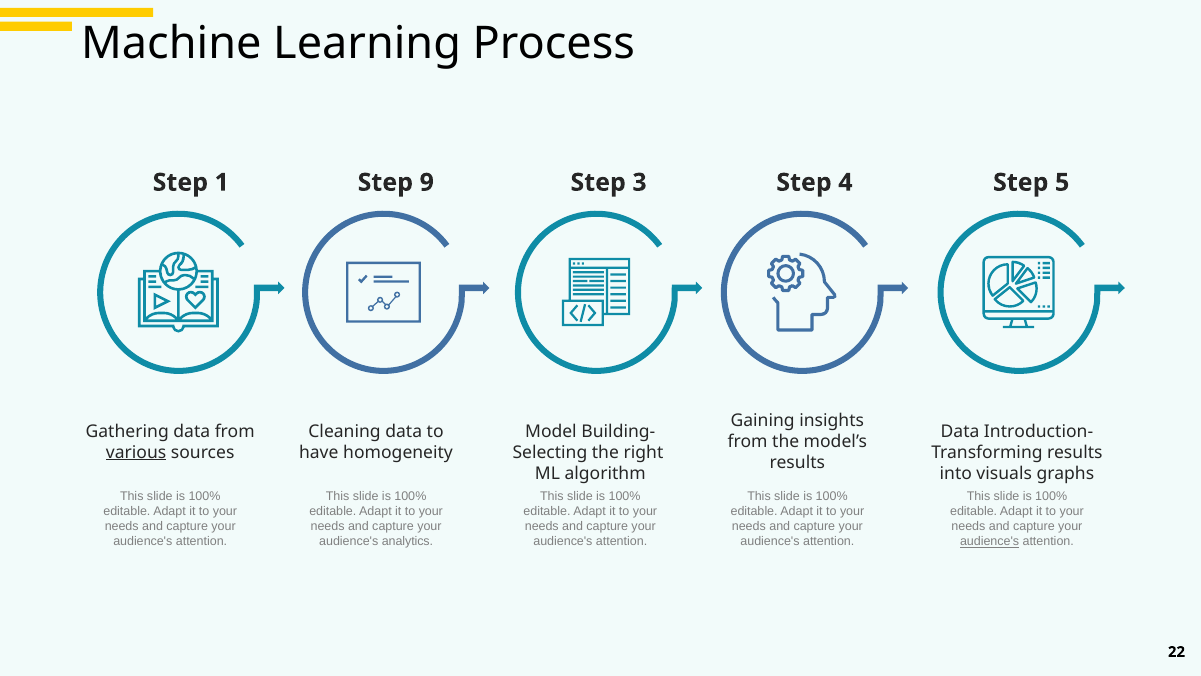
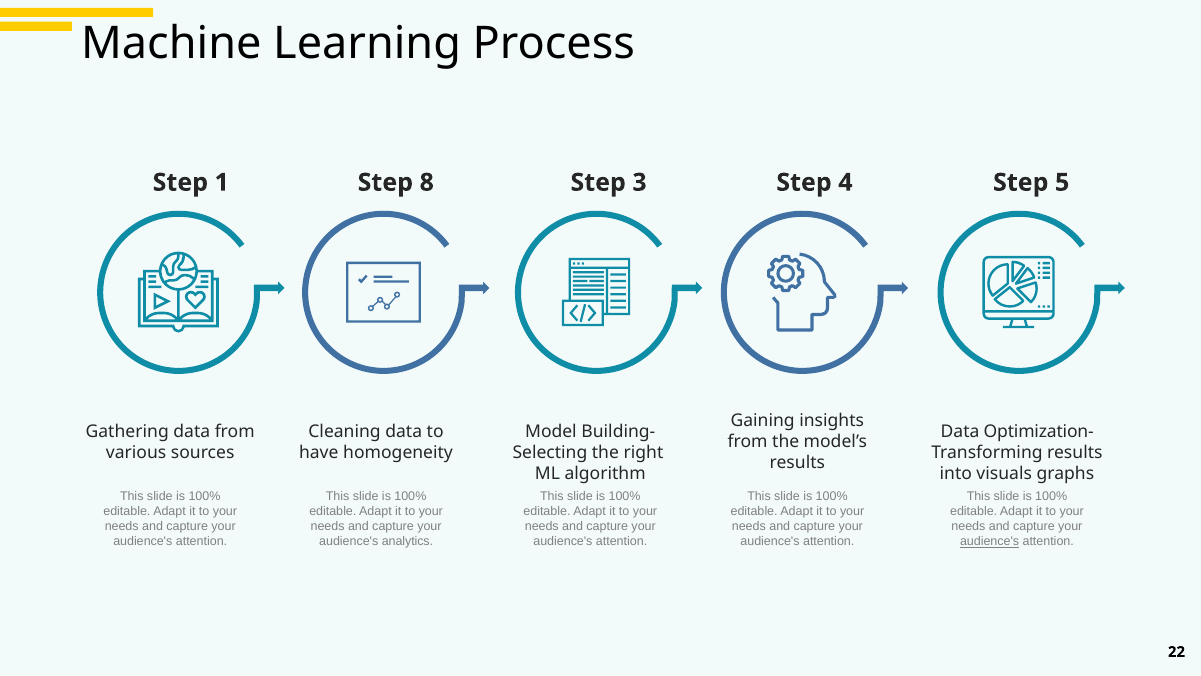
9: 9 -> 8
Introduction-: Introduction- -> Optimization-
various underline: present -> none
